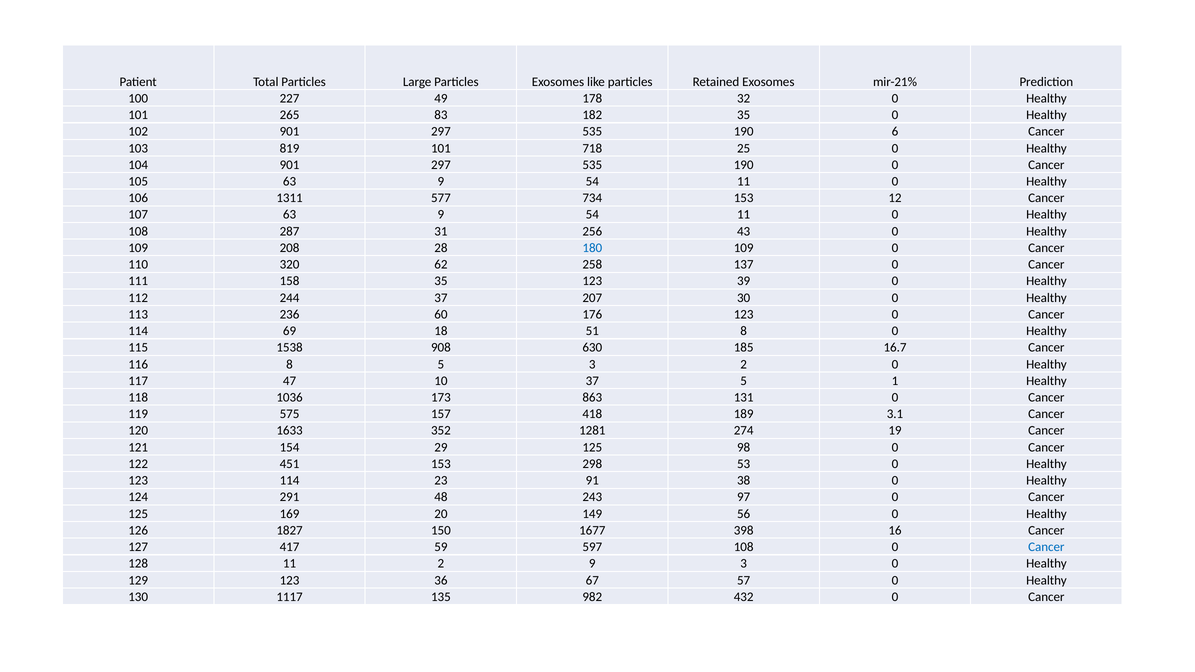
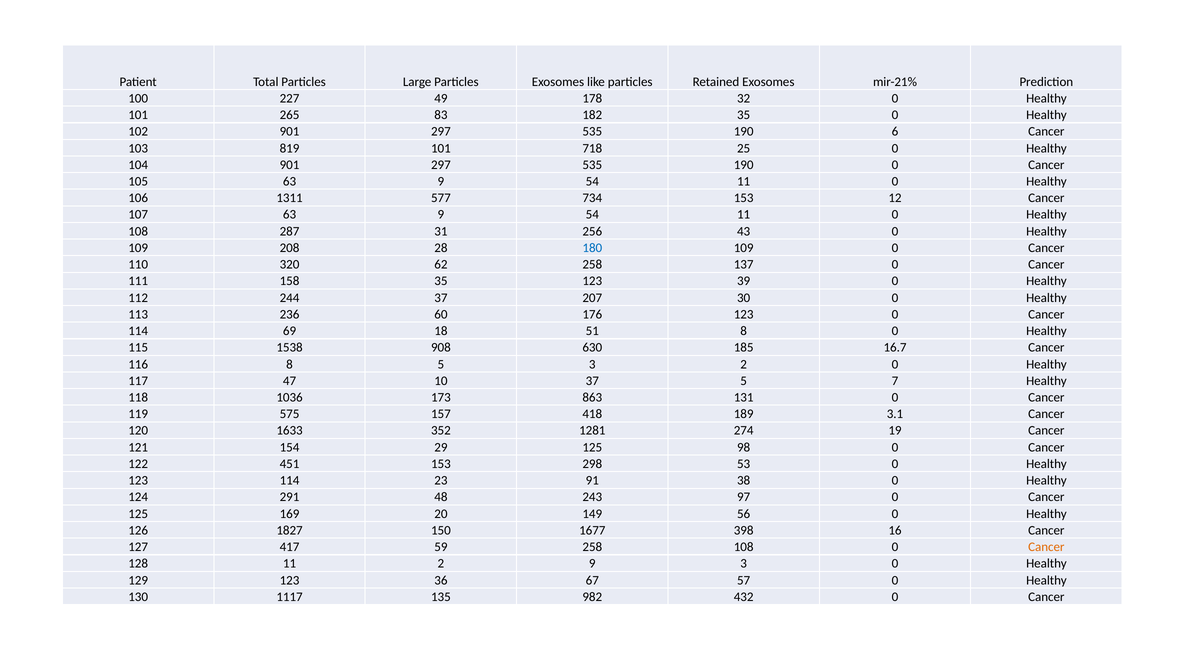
1: 1 -> 7
59 597: 597 -> 258
Cancer at (1046, 547) colour: blue -> orange
